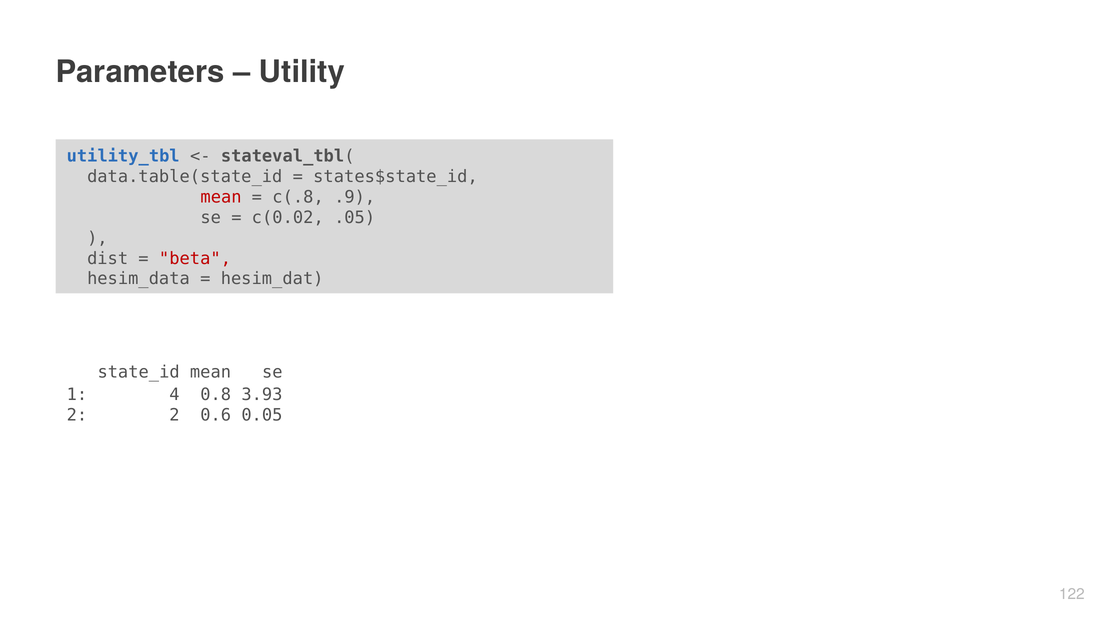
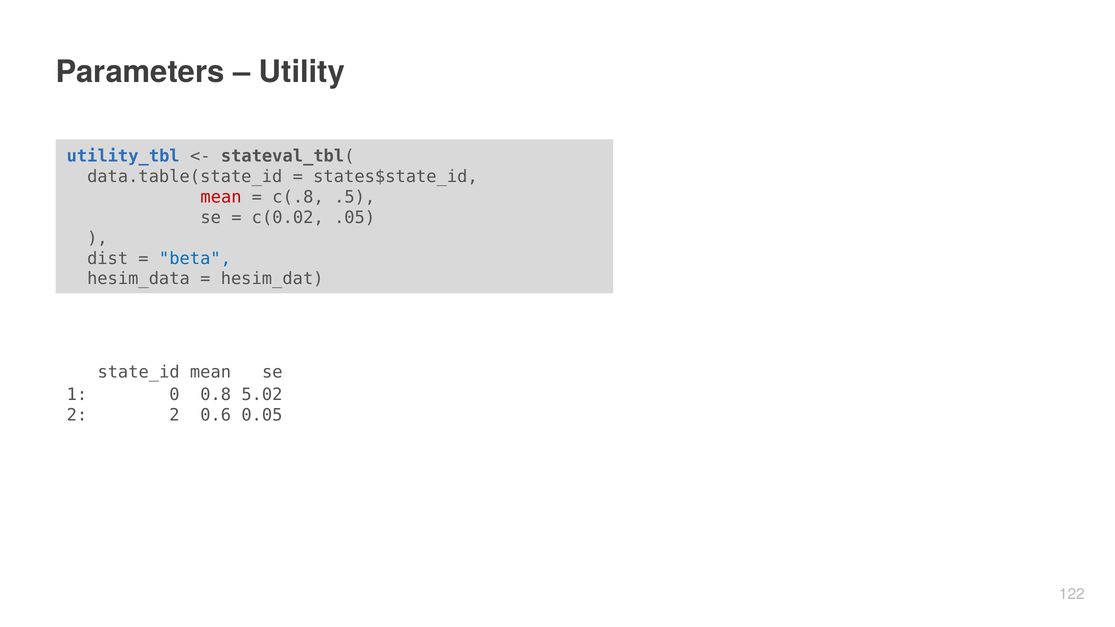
.9: .9 -> .5
beta colour: red -> blue
4: 4 -> 0
3.93: 3.93 -> 5.02
